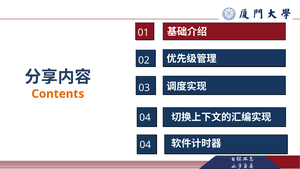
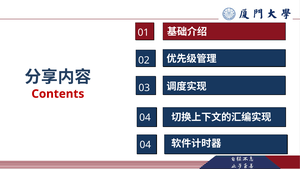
Contents colour: orange -> red
